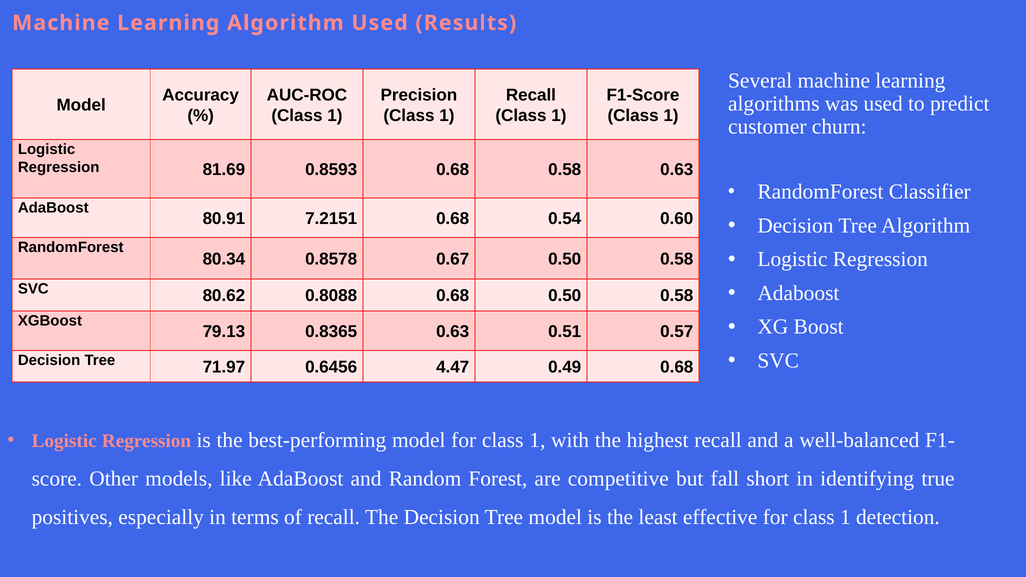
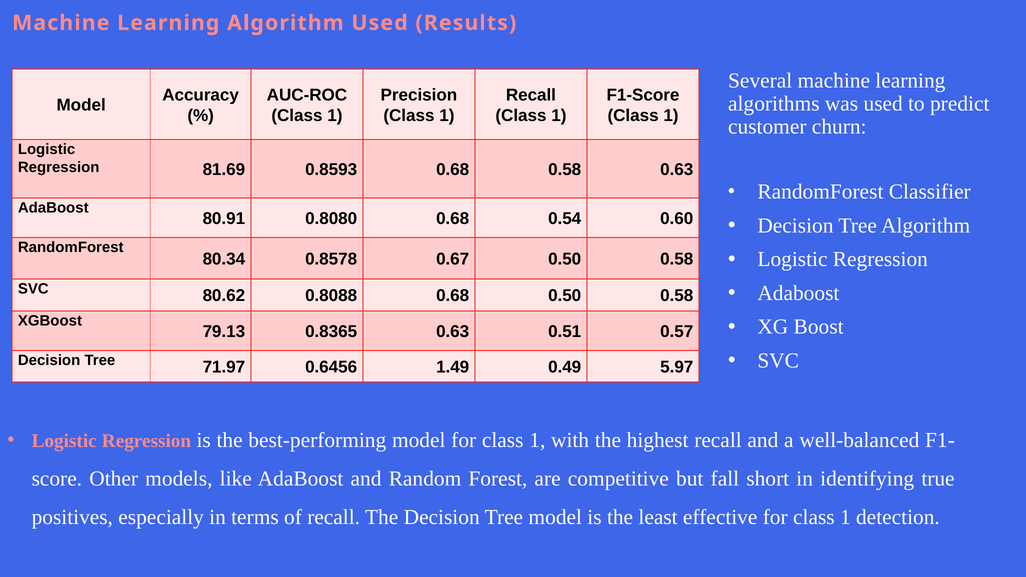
7.2151: 7.2151 -> 0.8080
4.47: 4.47 -> 1.49
0.49 0.68: 0.68 -> 5.97
